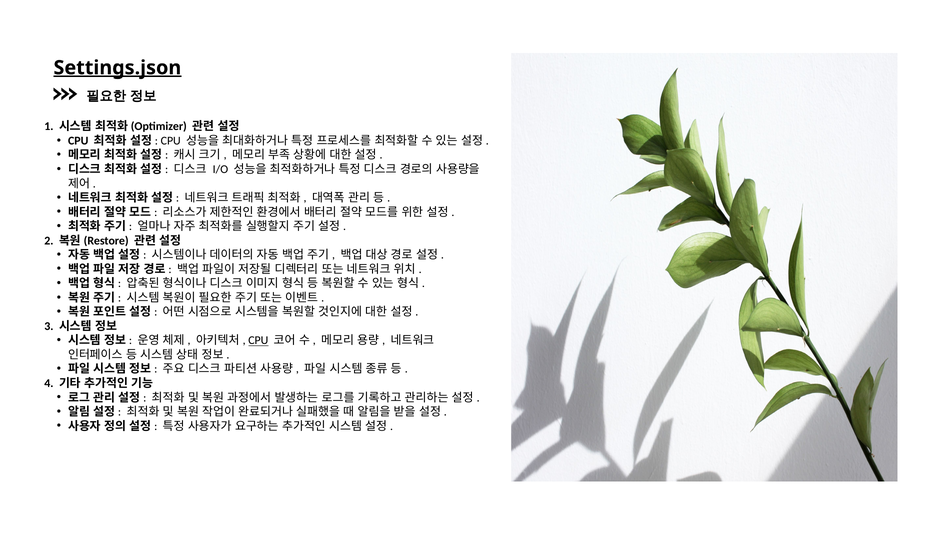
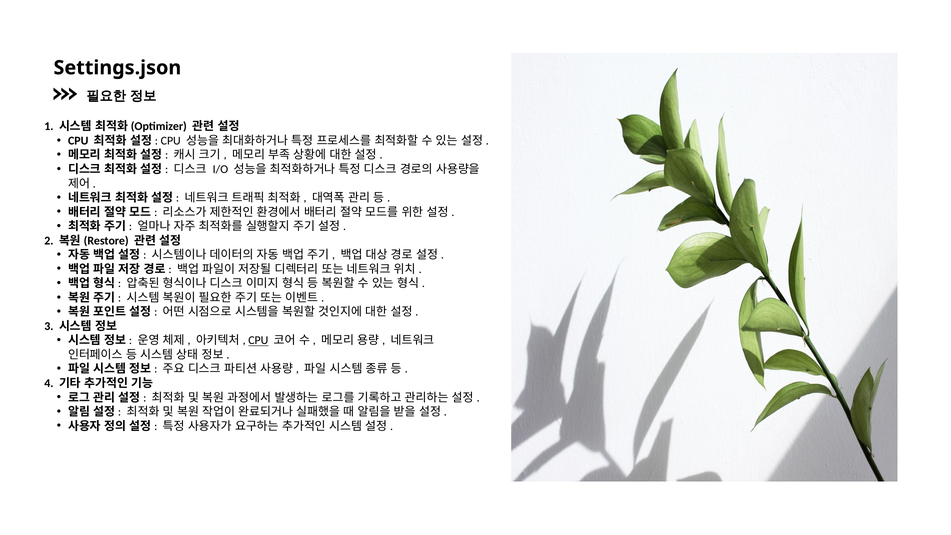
Settings.json underline: present -> none
